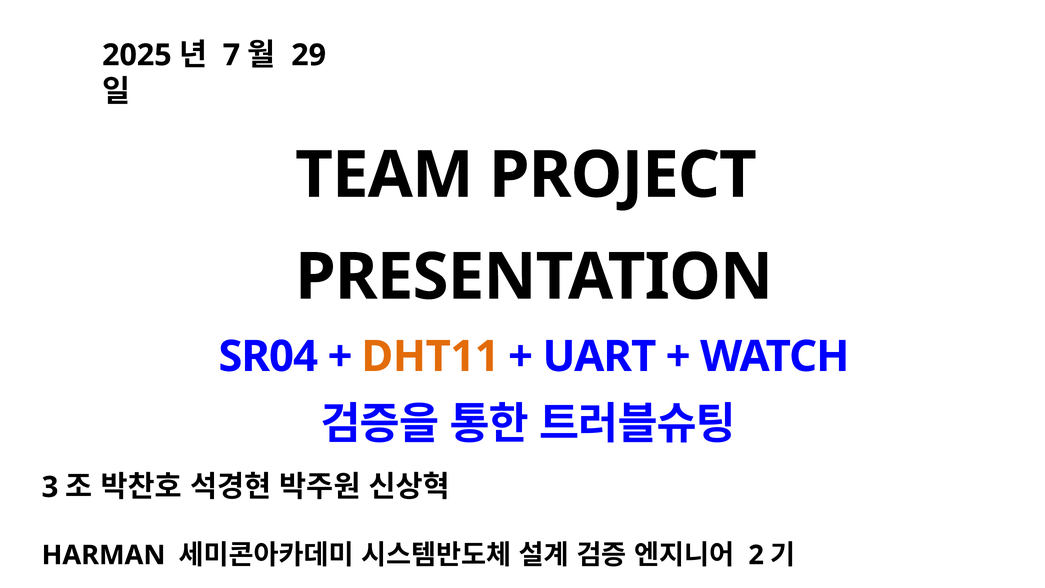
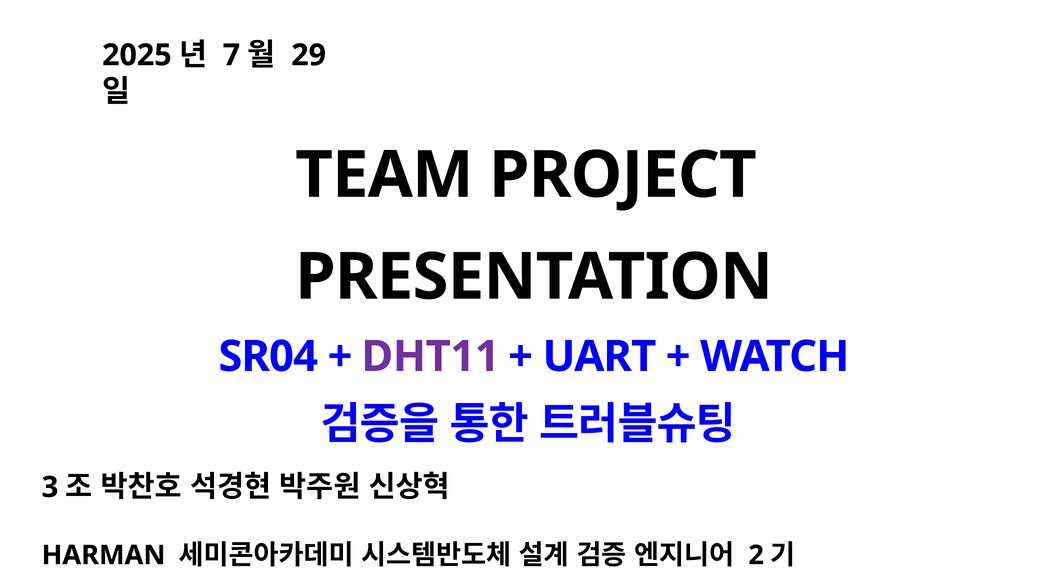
DHT11 colour: orange -> purple
